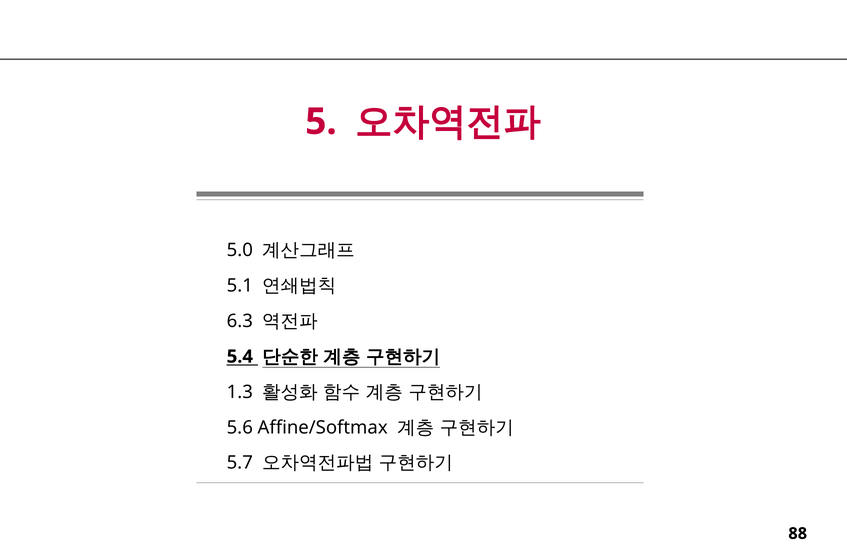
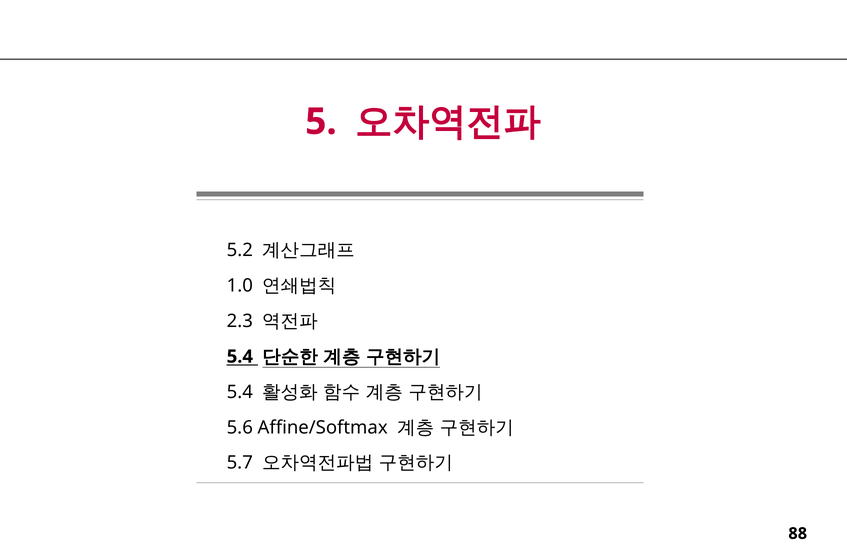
5.0: 5.0 -> 5.2
5.1: 5.1 -> 1.0
6.3: 6.3 -> 2.3
1.3 at (240, 392): 1.3 -> 5.4
